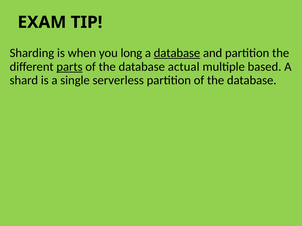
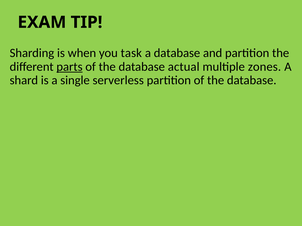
long: long -> task
database at (177, 53) underline: present -> none
based: based -> zones
